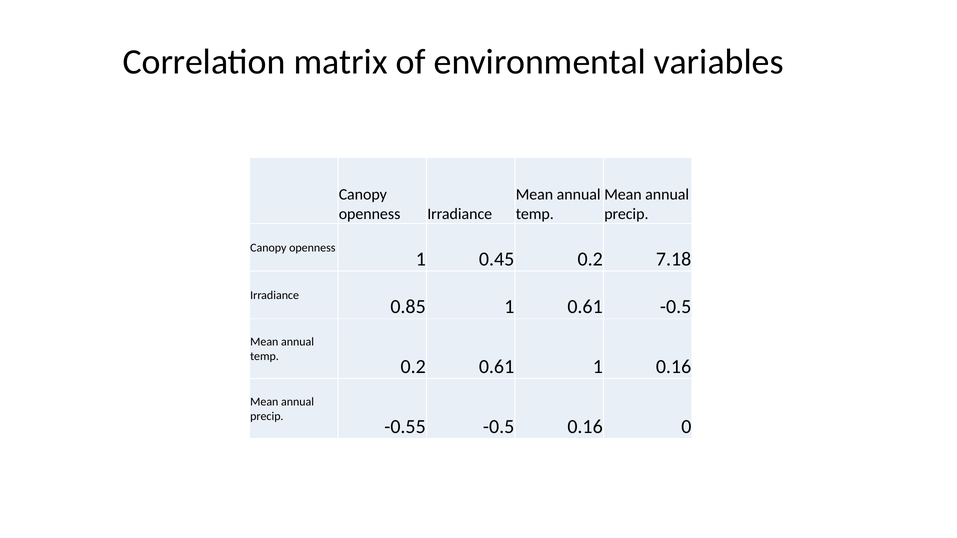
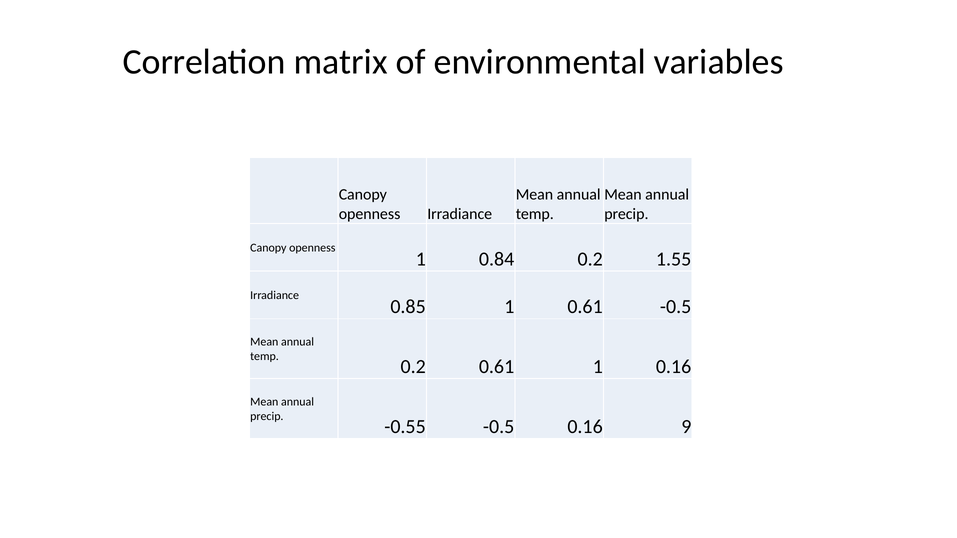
0.45: 0.45 -> 0.84
7.18: 7.18 -> 1.55
0: 0 -> 9
